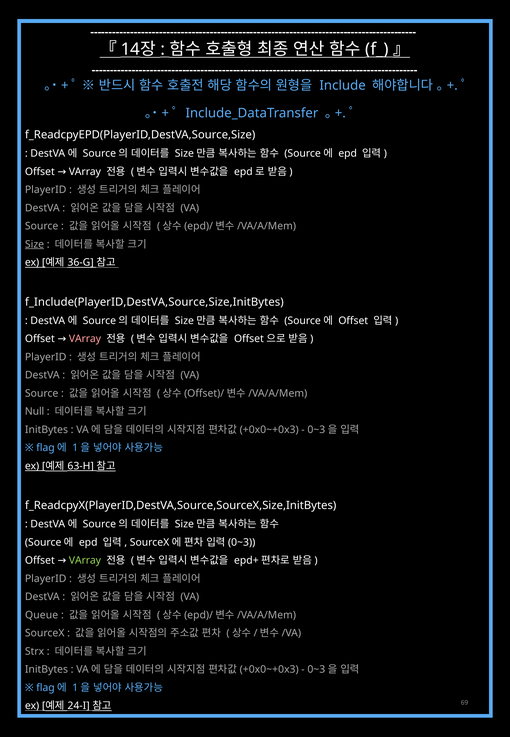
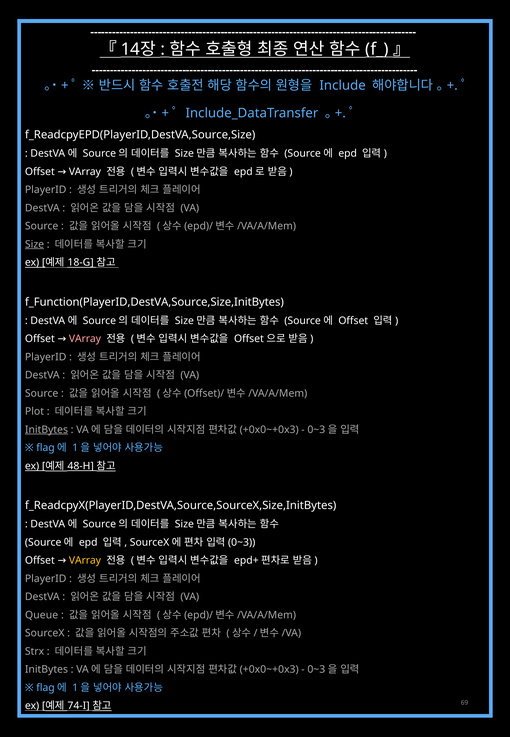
36-G: 36-G -> 18-G
f_Include(PlayerID,DestVA,Source,Size,InitBytes: f_Include(PlayerID,DestVA,Source,Size,InitBytes -> f_Function(PlayerID,DestVA,Source,Size,InitBytes
Null: Null -> Plot
InitBytes at (46, 429) underline: none -> present
63-H: 63-H -> 48-H
VArray at (85, 560) colour: light green -> yellow
24-I: 24-I -> 74-I
